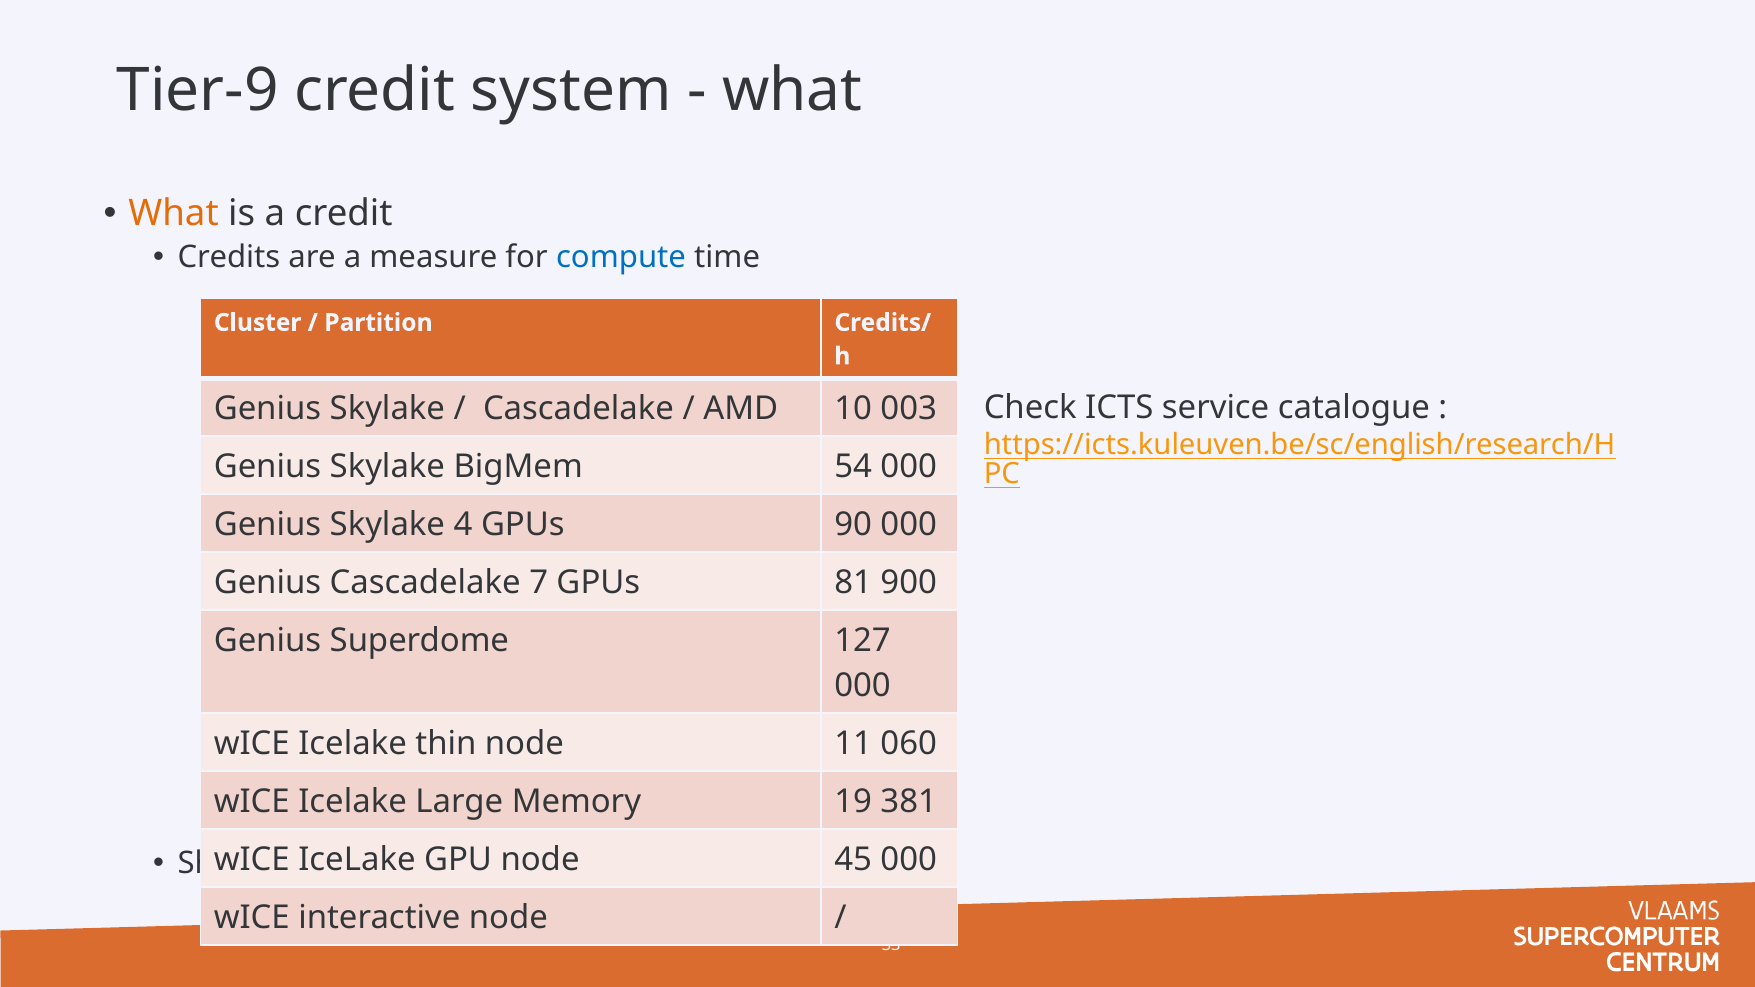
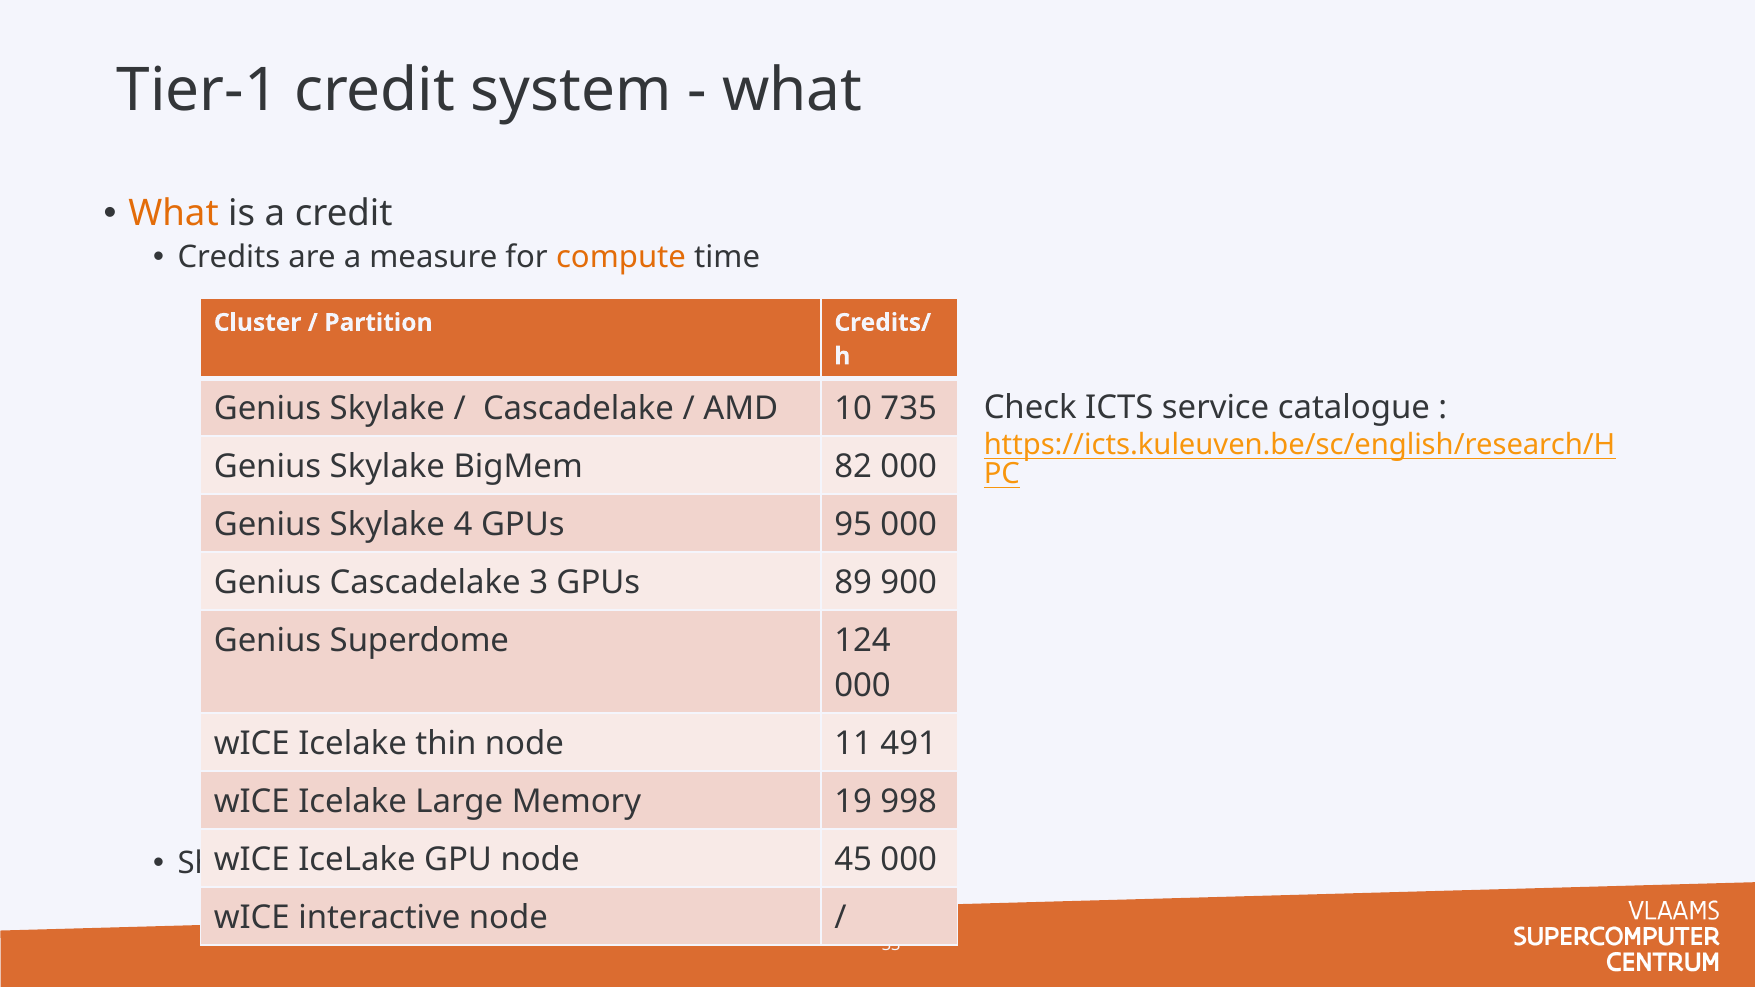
Tier-9: Tier-9 -> Tier-1
compute colour: blue -> orange
003: 003 -> 735
54: 54 -> 82
90: 90 -> 95
7: 7 -> 3
81: 81 -> 89
127: 127 -> 124
060: 060 -> 491
381: 381 -> 998
